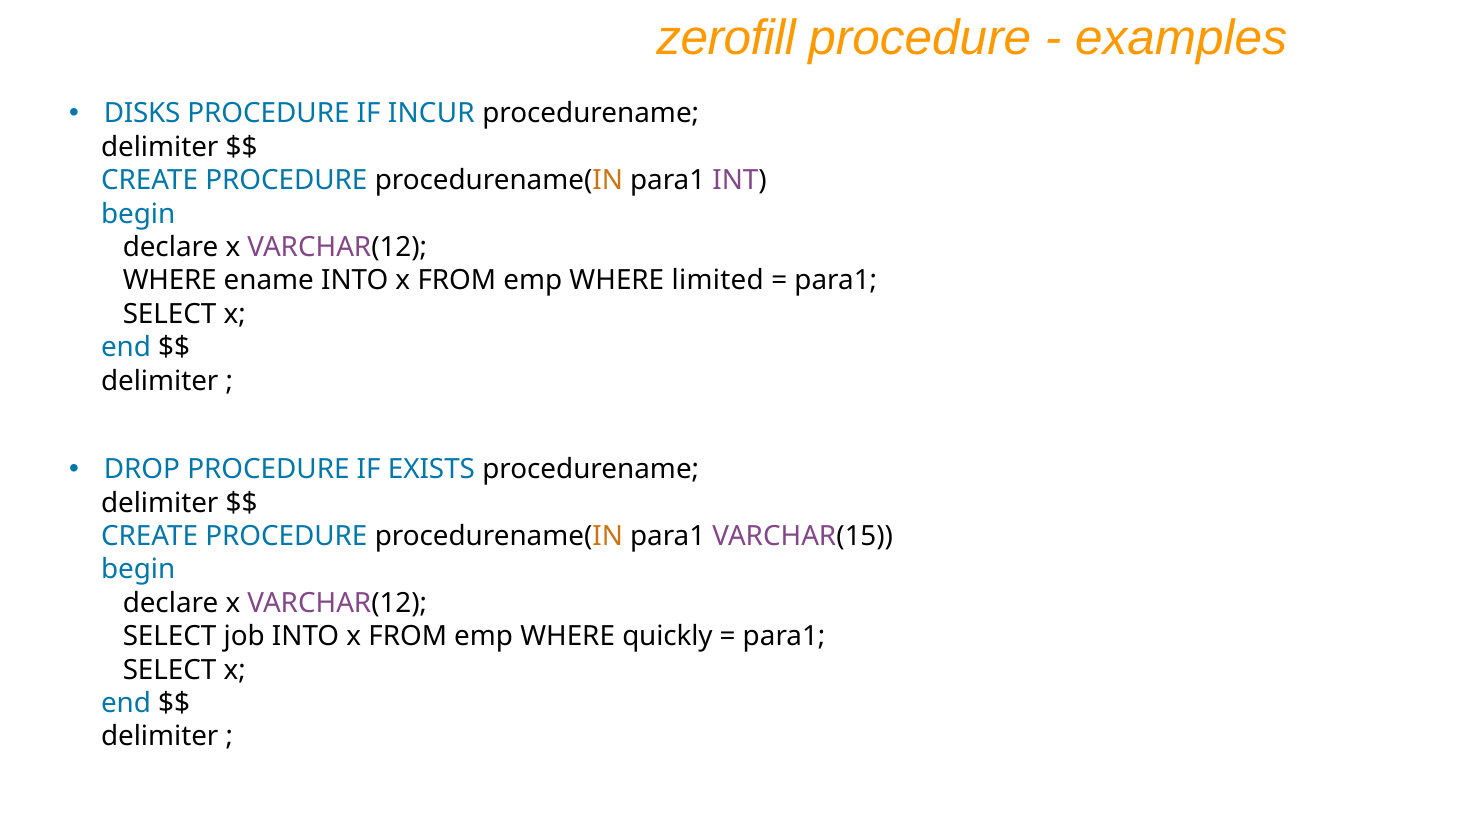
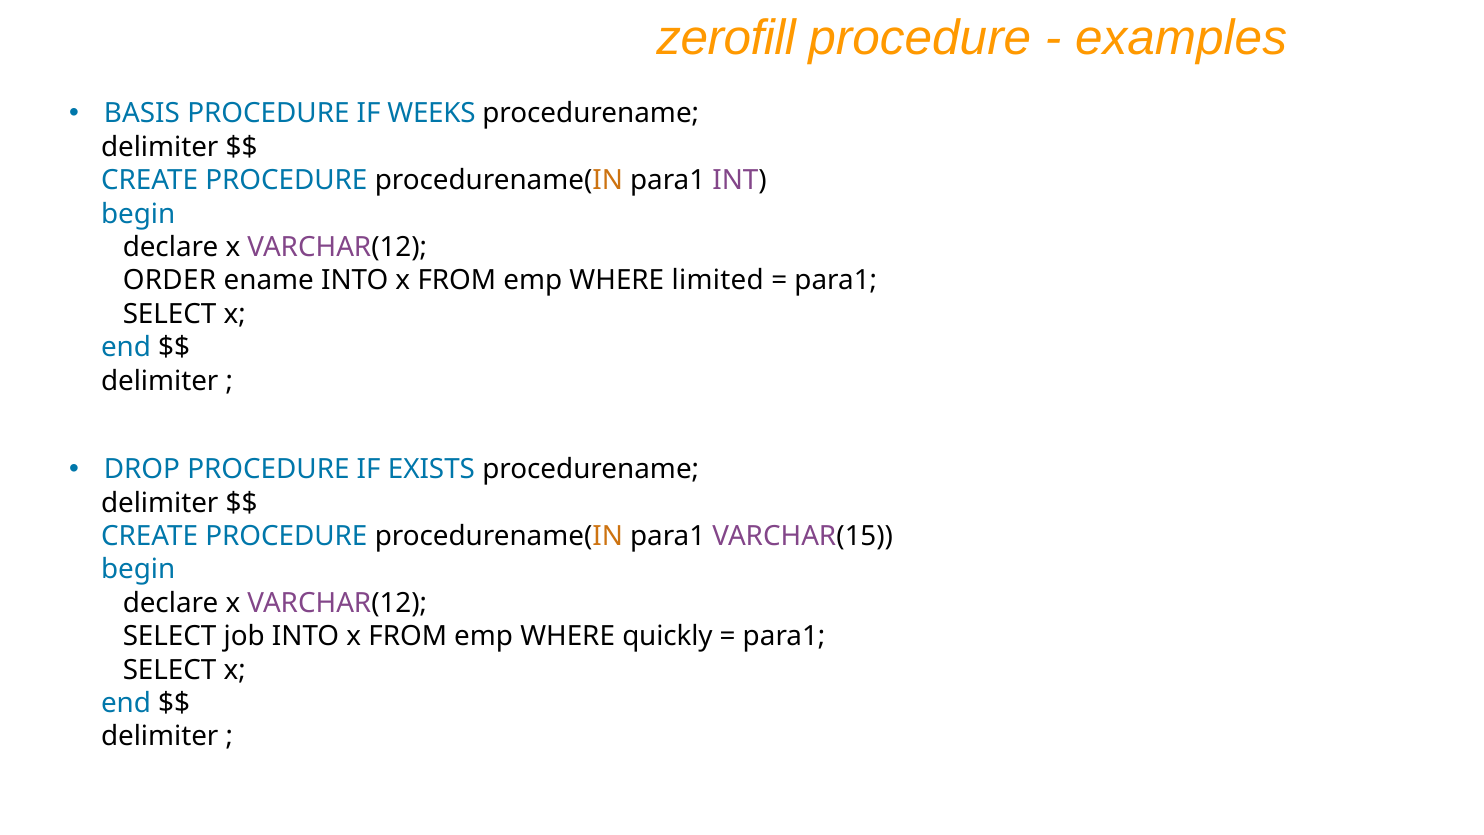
DISKS: DISKS -> BASIS
INCUR: INCUR -> WEEKS
WHERE at (170, 281): WHERE -> ORDER
